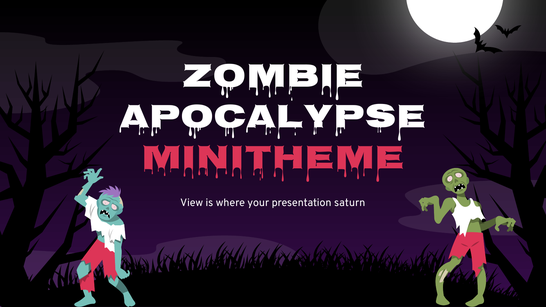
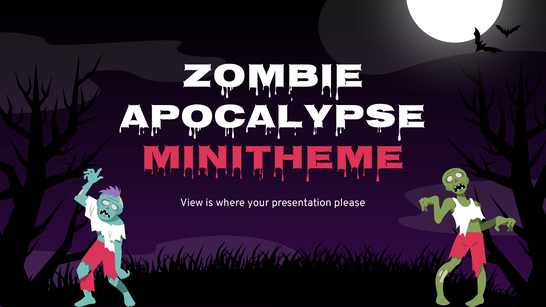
saturn: saturn -> please
